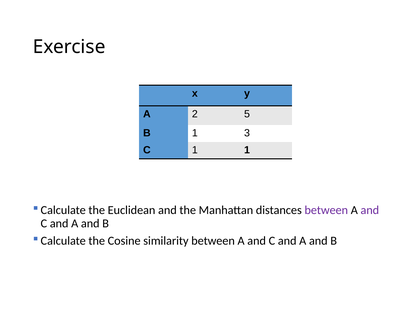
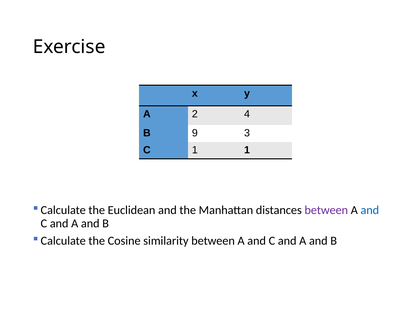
5: 5 -> 4
B 1: 1 -> 9
and at (370, 210) colour: purple -> blue
